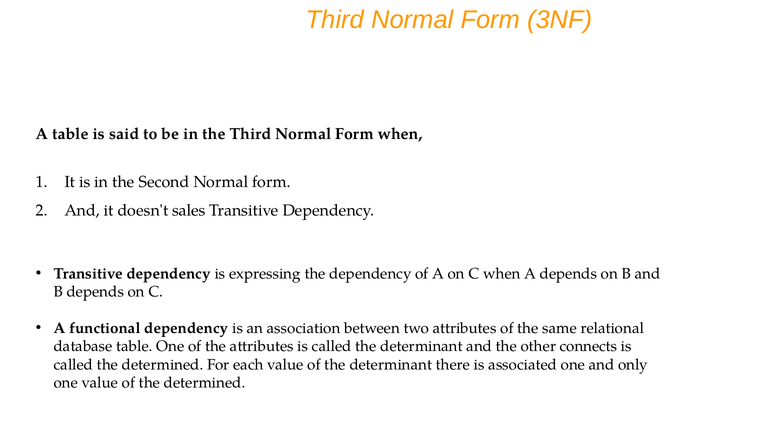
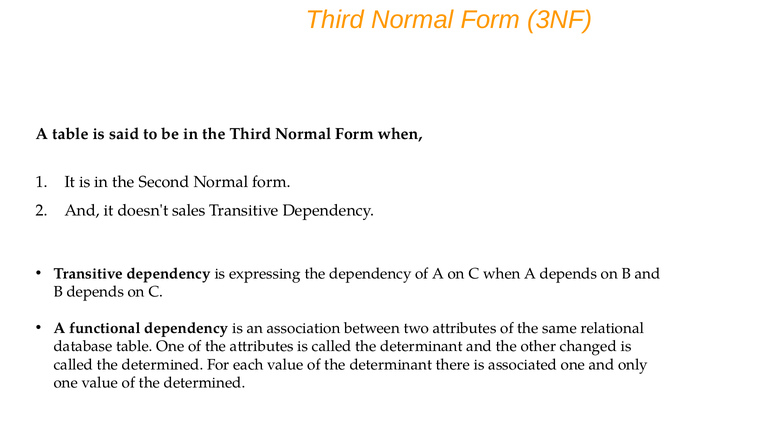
connects: connects -> changed
